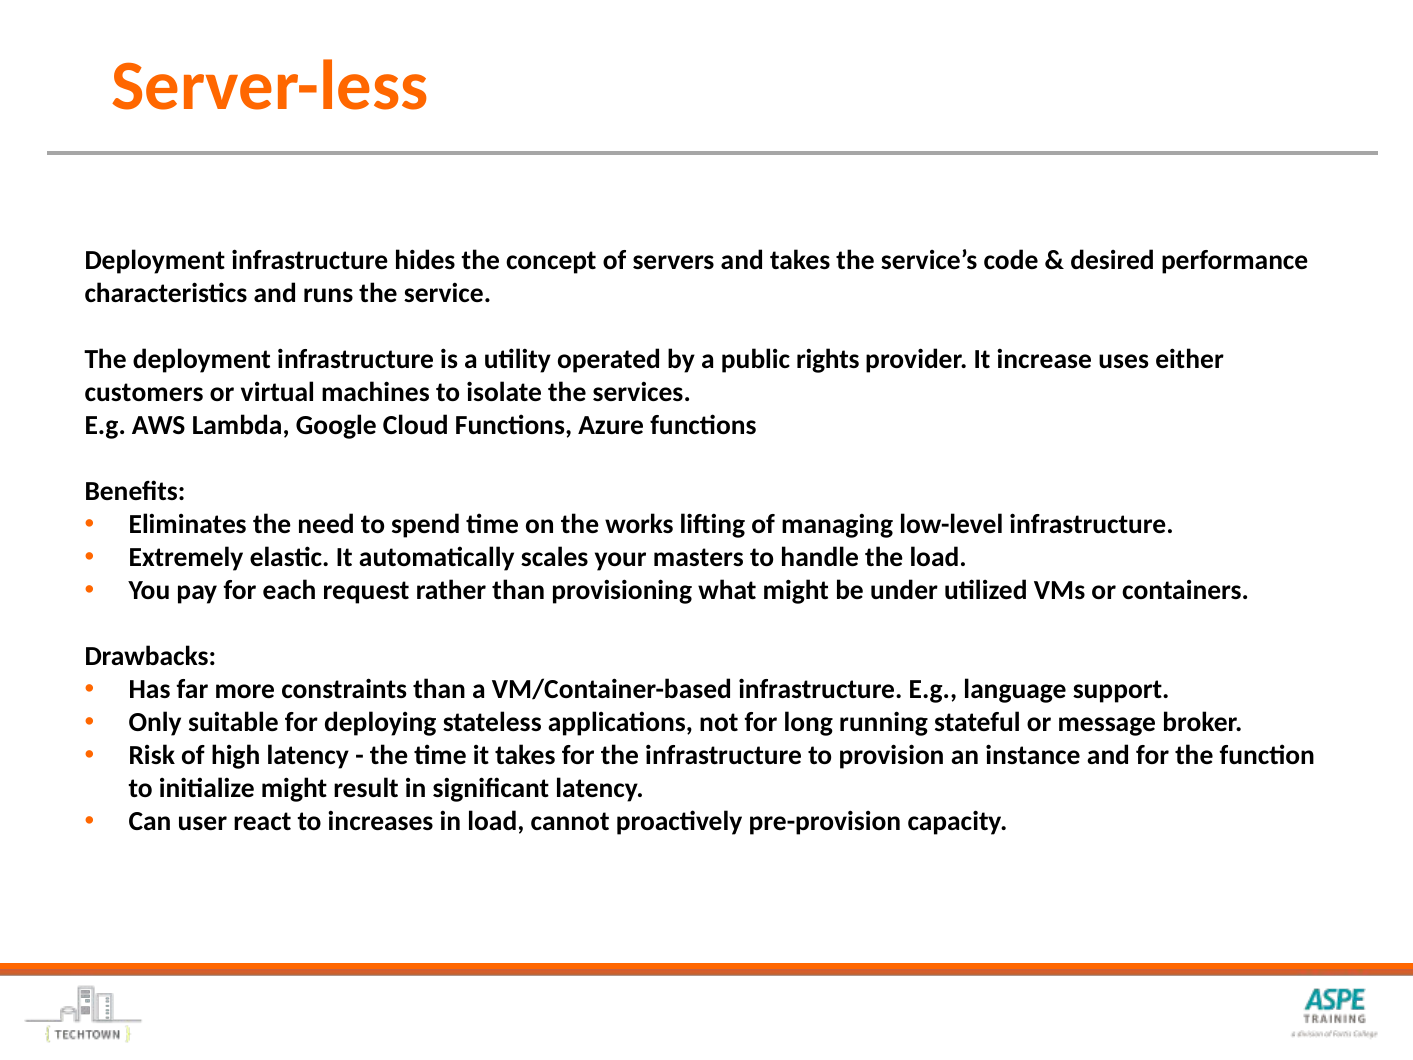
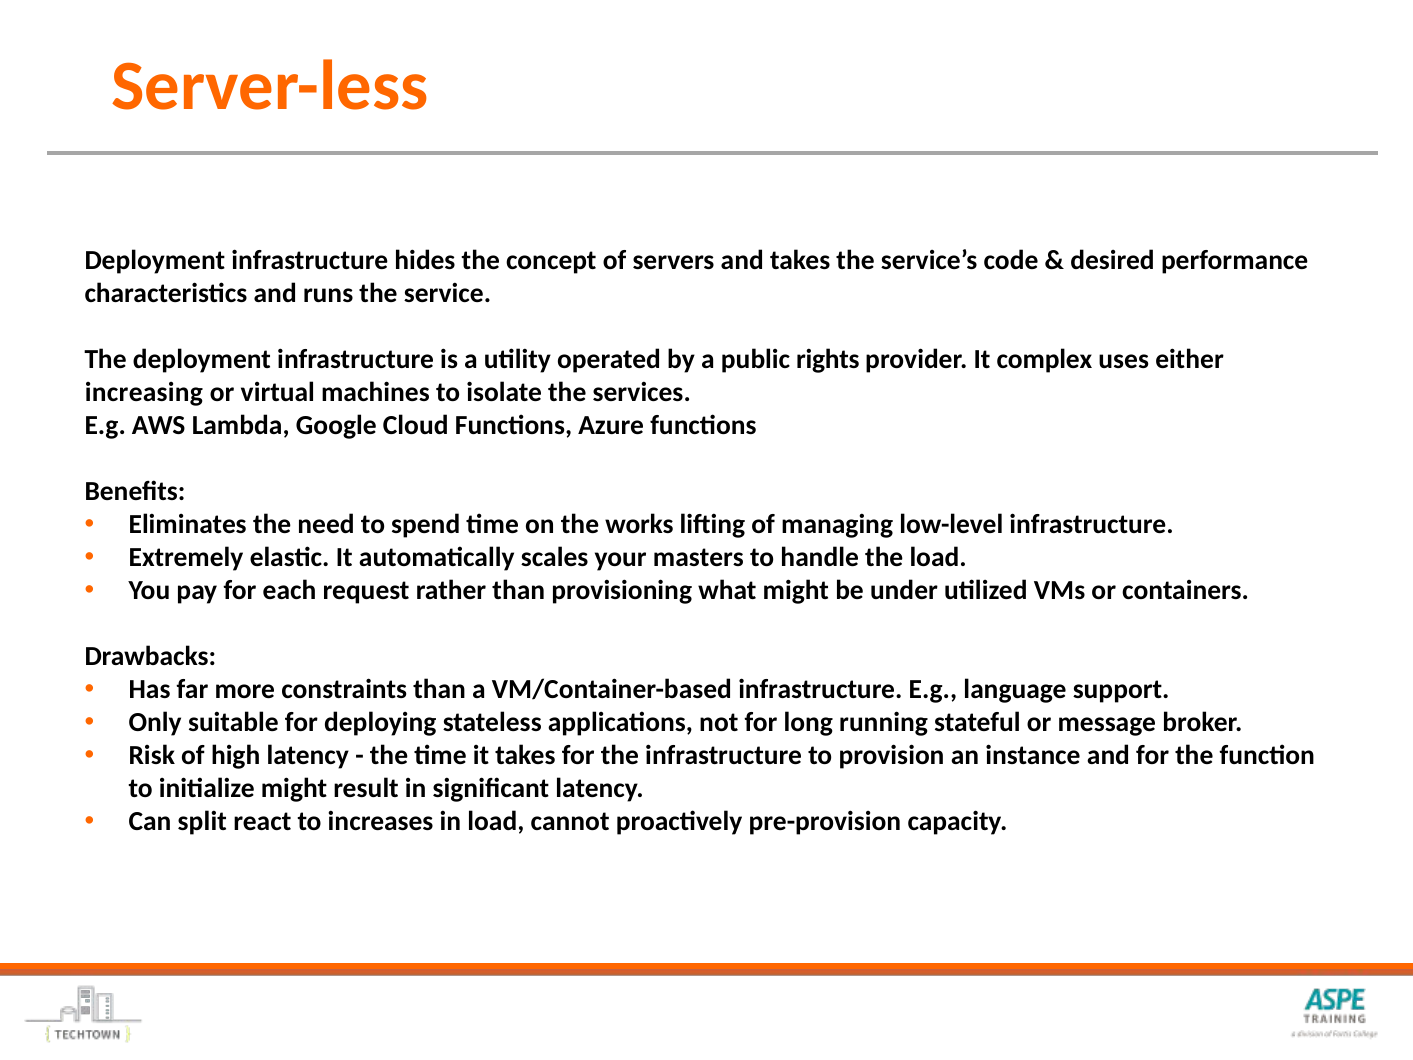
increase: increase -> complex
customers: customers -> increasing
user: user -> split
